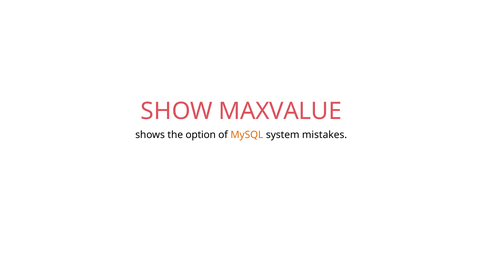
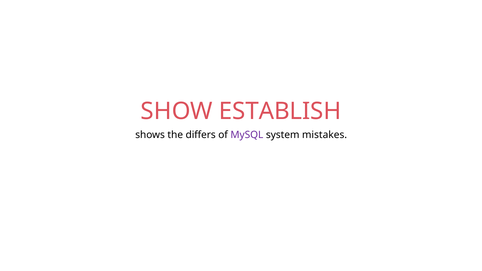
MAXVALUE: MAXVALUE -> ESTABLISH
option: option -> differs
MySQL colour: orange -> purple
